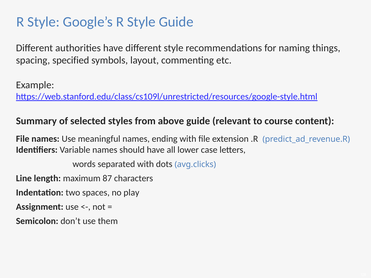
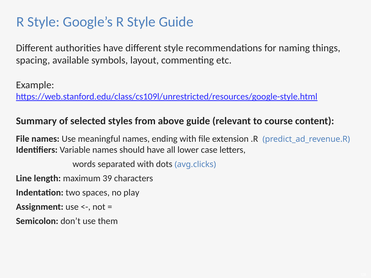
specified: specified -> available
87: 87 -> 39
